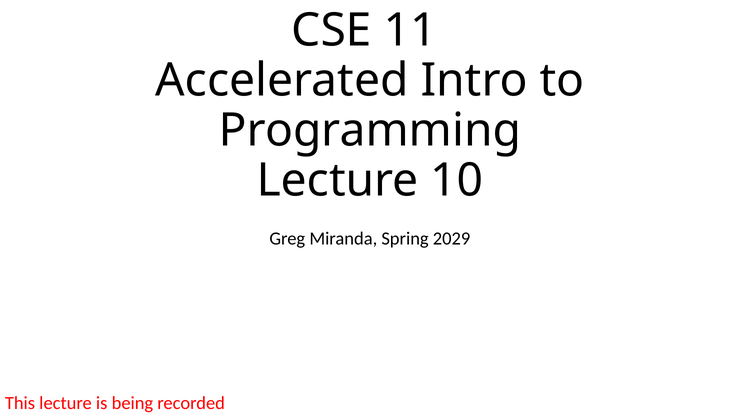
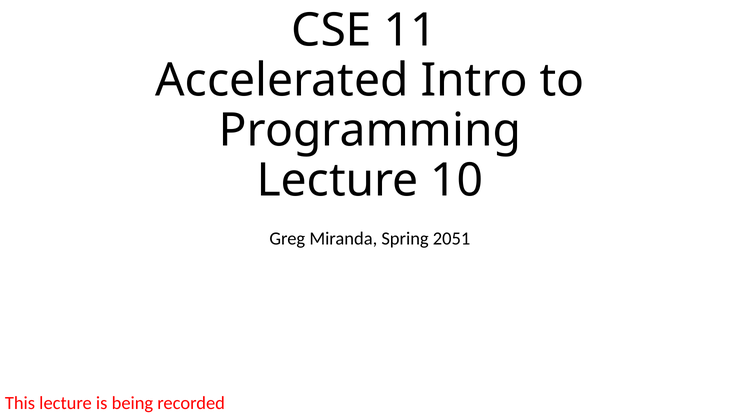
2029: 2029 -> 2051
